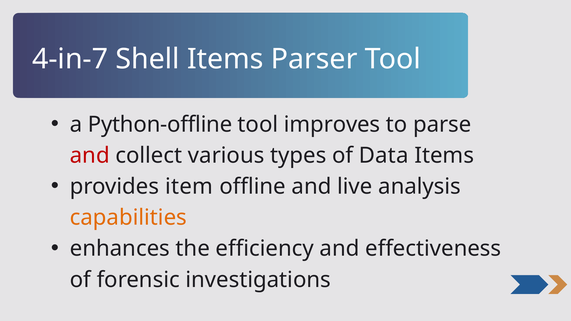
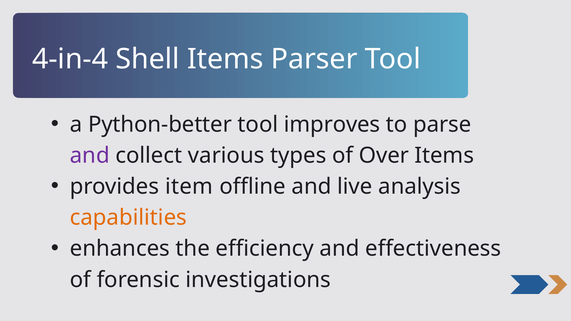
4-in-7: 4-in-7 -> 4-in-4
Python-offline: Python-offline -> Python-better
and at (90, 156) colour: red -> purple
Data: Data -> Over
